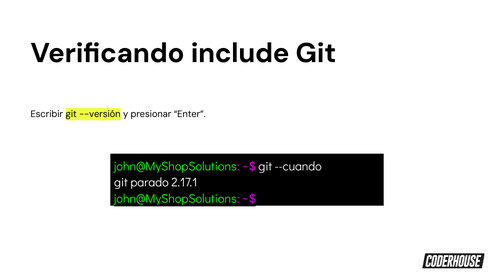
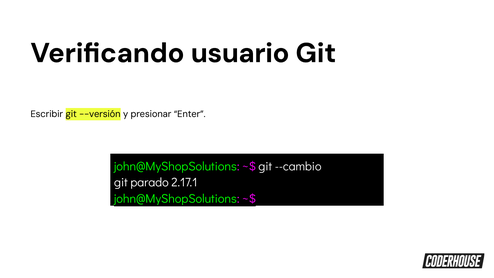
include: include -> usuario
--cuando: --cuando -> --cambio
